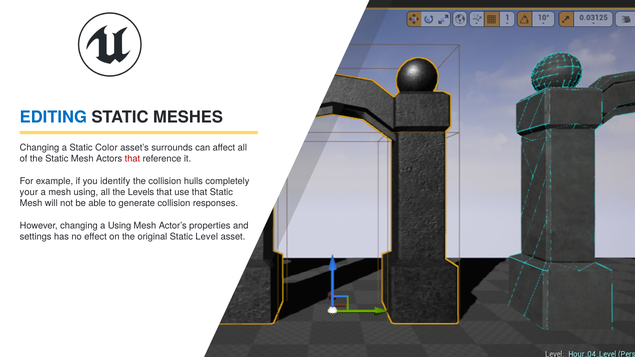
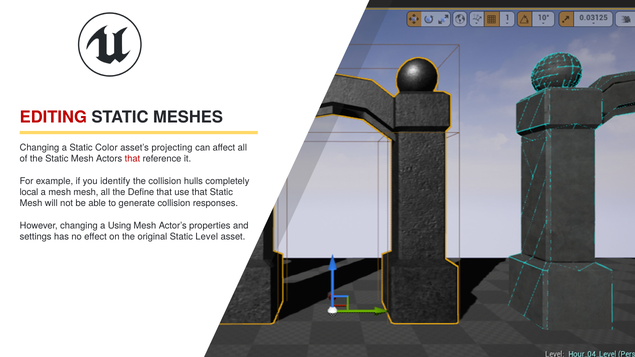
EDITING colour: blue -> red
surrounds: surrounds -> projecting
your: your -> local
mesh using: using -> mesh
Levels: Levels -> Define
